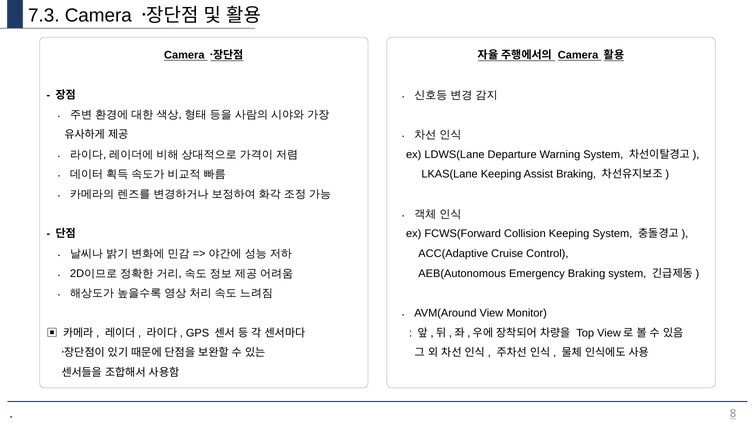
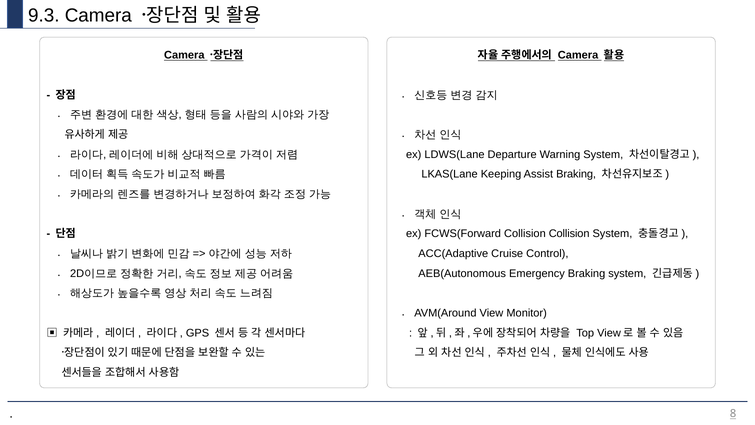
7.3: 7.3 -> 9.3
Collision Keeping: Keeping -> Collision
